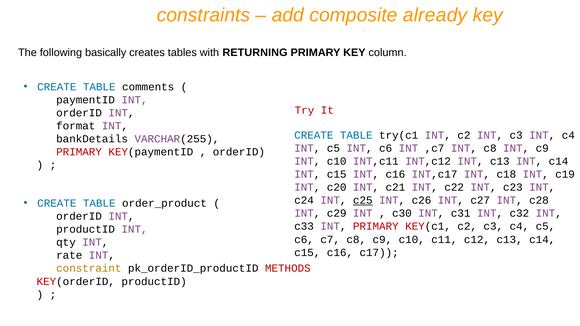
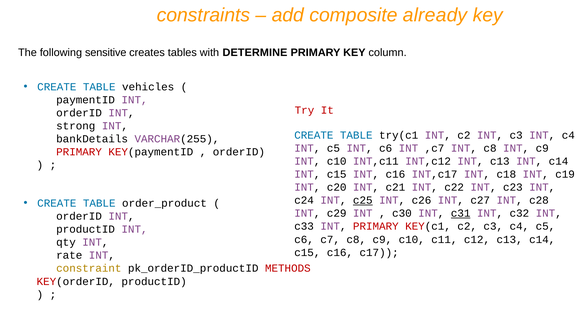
basically: basically -> sensitive
RETURNING: RETURNING -> DETERMINE
comments: comments -> vehicles
format: format -> strong
c31 underline: none -> present
